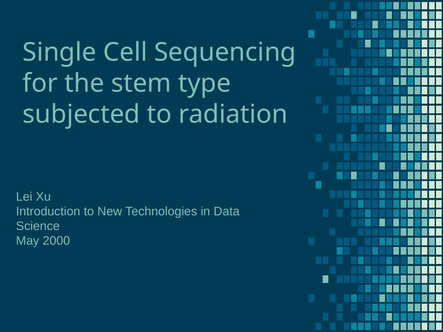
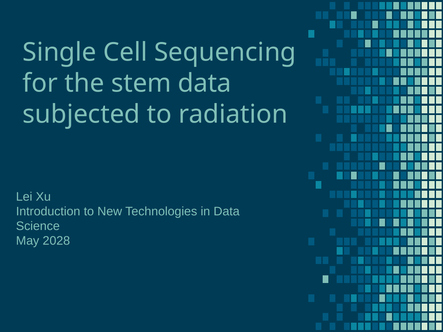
stem type: type -> data
2000: 2000 -> 2028
